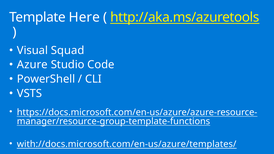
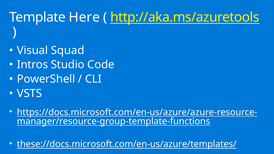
Azure: Azure -> Intros
with://docs.microsoft.com/en-us/azure/templates/: with://docs.microsoft.com/en-us/azure/templates/ -> these://docs.microsoft.com/en-us/azure/templates/
